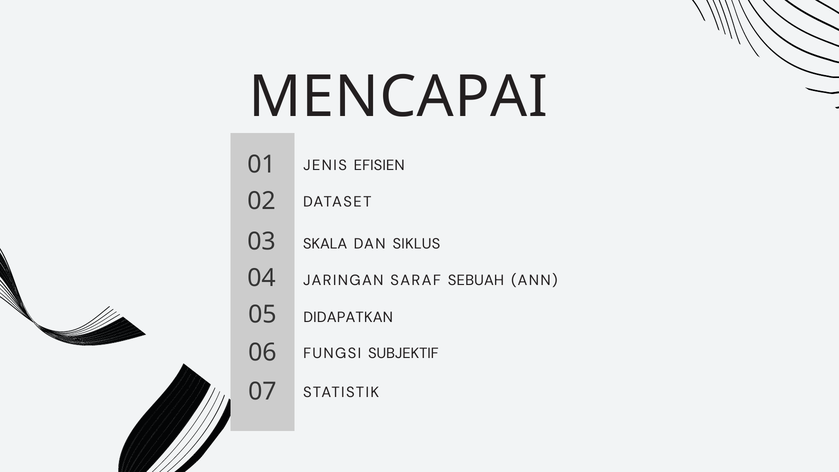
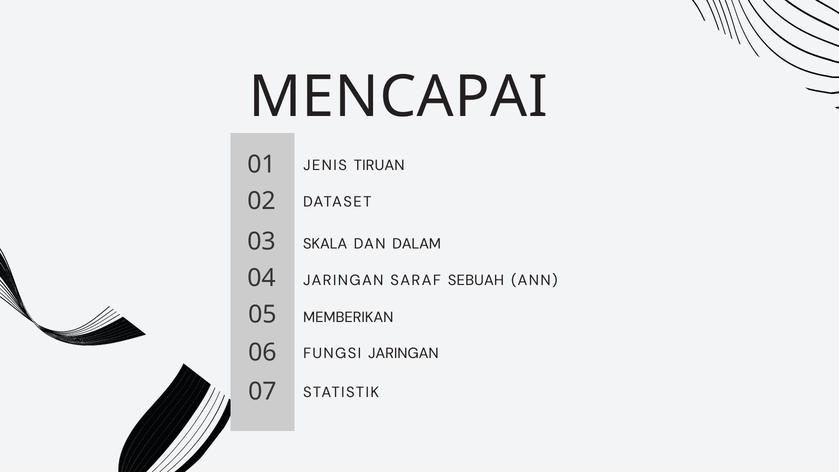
EFISIEN: EFISIEN -> TIRUAN
SIKLUS: SIKLUS -> DALAM
DIDAPATKAN: DIDAPATKAN -> MEMBERIKAN
FUNGSI SUBJEKTIF: SUBJEKTIF -> JARINGAN
